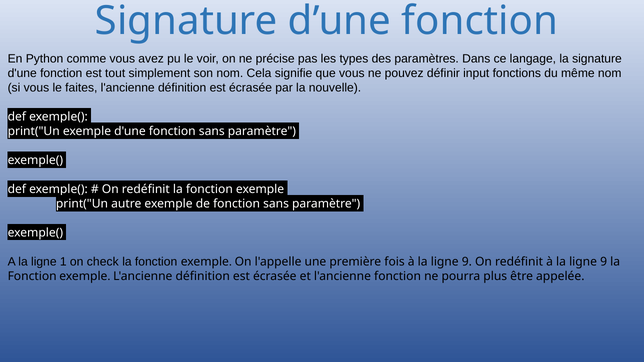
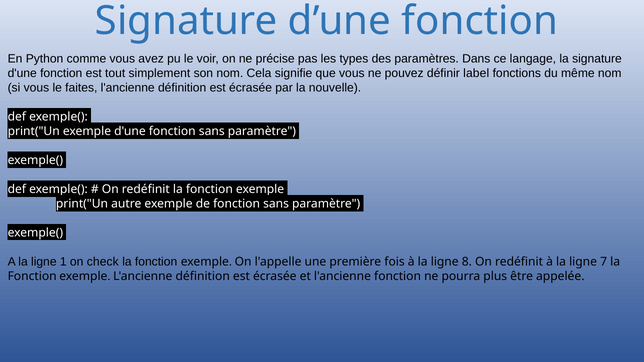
input: input -> label
9 at (467, 262): 9 -> 8
9 at (604, 262): 9 -> 7
